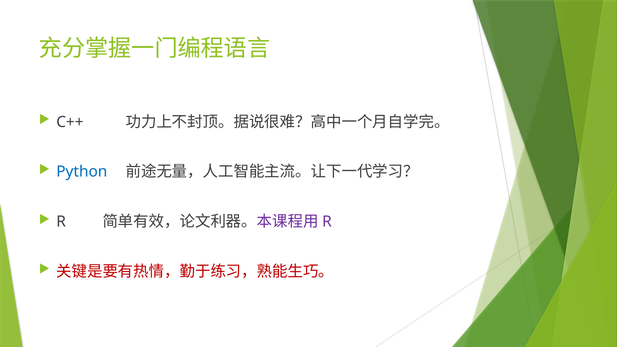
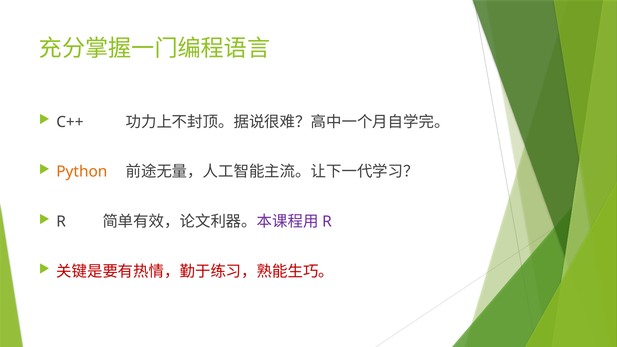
Python colour: blue -> orange
